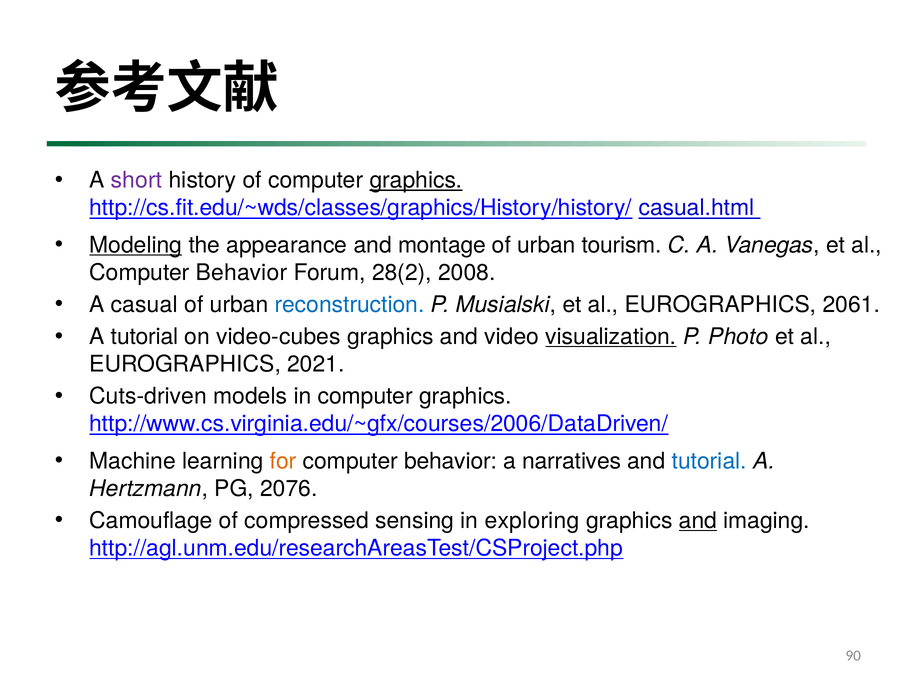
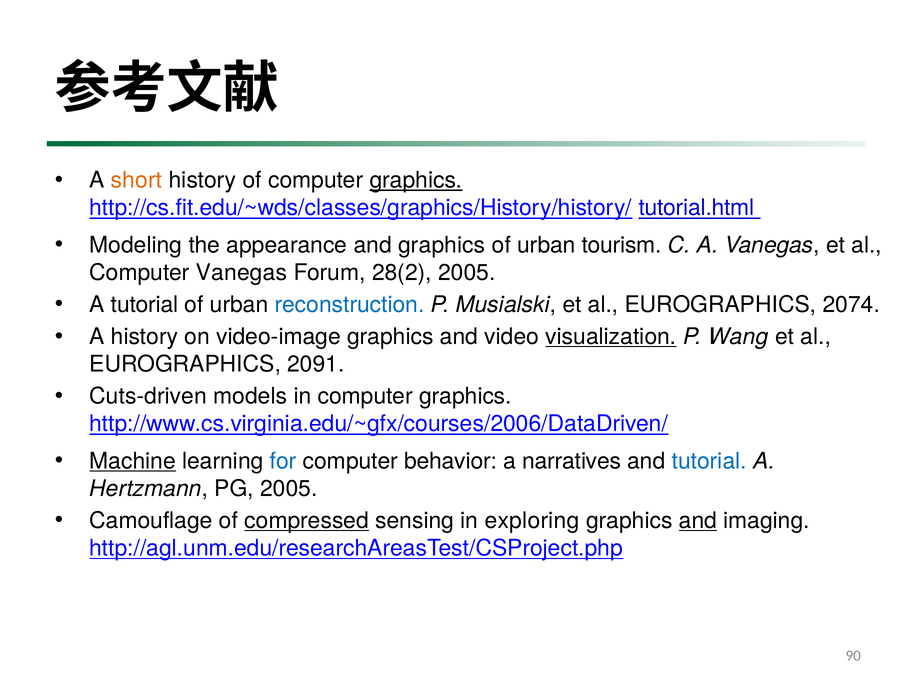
short colour: purple -> orange
casual.html: casual.html -> tutorial.html
Modeling underline: present -> none
and montage: montage -> graphics
Behavior at (242, 273): Behavior -> Vanegas
28(2 2008: 2008 -> 2005
A casual: casual -> tutorial
2061: 2061 -> 2074
A tutorial: tutorial -> history
video-cubes: video-cubes -> video-image
Photo: Photo -> Wang
2021: 2021 -> 2091
Machine underline: none -> present
for colour: orange -> blue
PG 2076: 2076 -> 2005
compressed underline: none -> present
